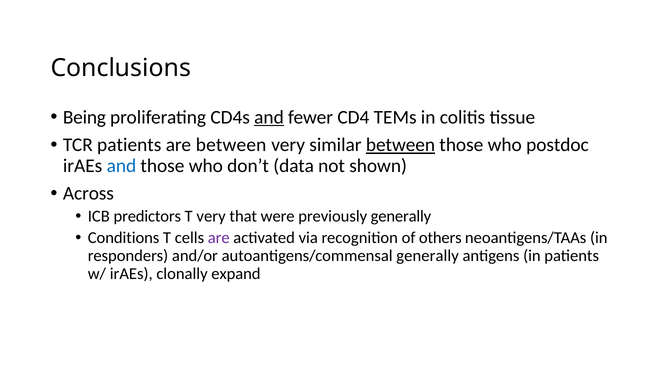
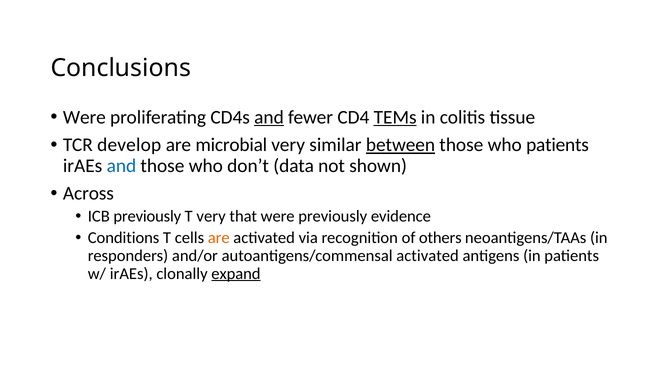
Being at (84, 117): Being -> Were
TEMs underline: none -> present
TCR patients: patients -> develop
are between: between -> microbial
who postdoc: postdoc -> patients
ICB predictors: predictors -> previously
previously generally: generally -> evidence
are at (219, 238) colour: purple -> orange
autoantigens/commensal generally: generally -> activated
expand underline: none -> present
